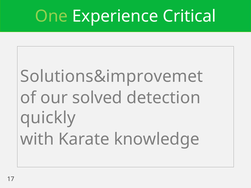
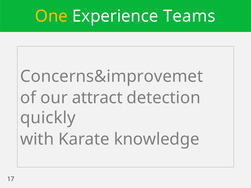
One colour: light green -> yellow
Critical: Critical -> Teams
Solutions&improvemet: Solutions&improvemet -> Concerns&improvemet
solved: solved -> attract
